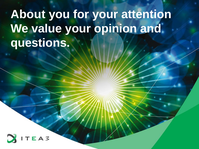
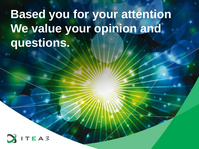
About: About -> Based
